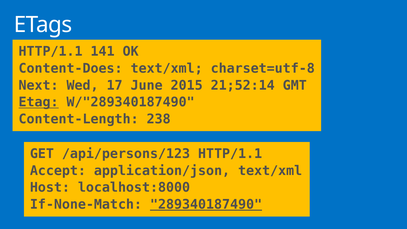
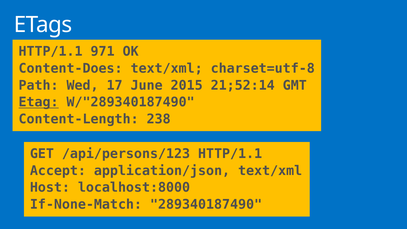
141: 141 -> 971
Next: Next -> Path
289340187490 underline: present -> none
